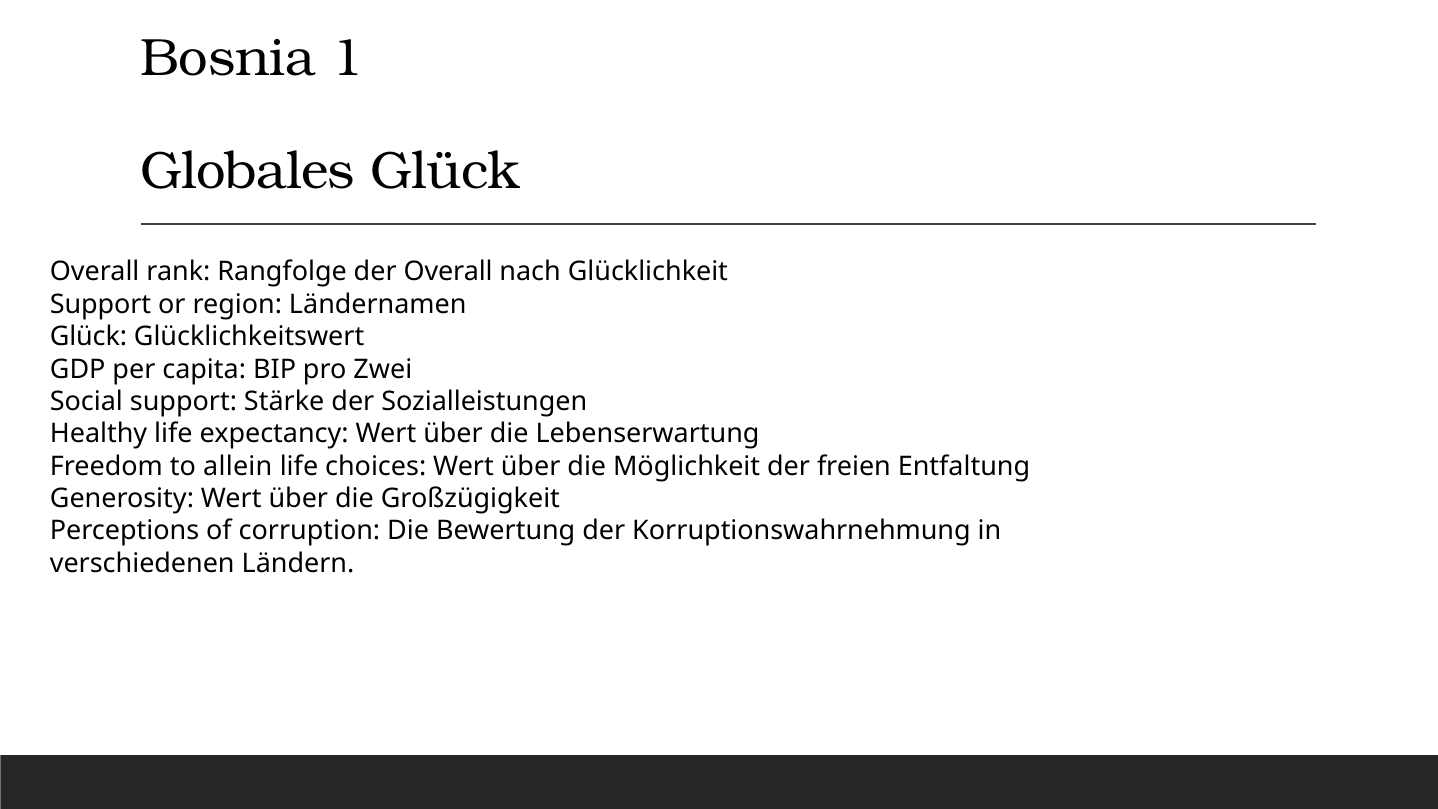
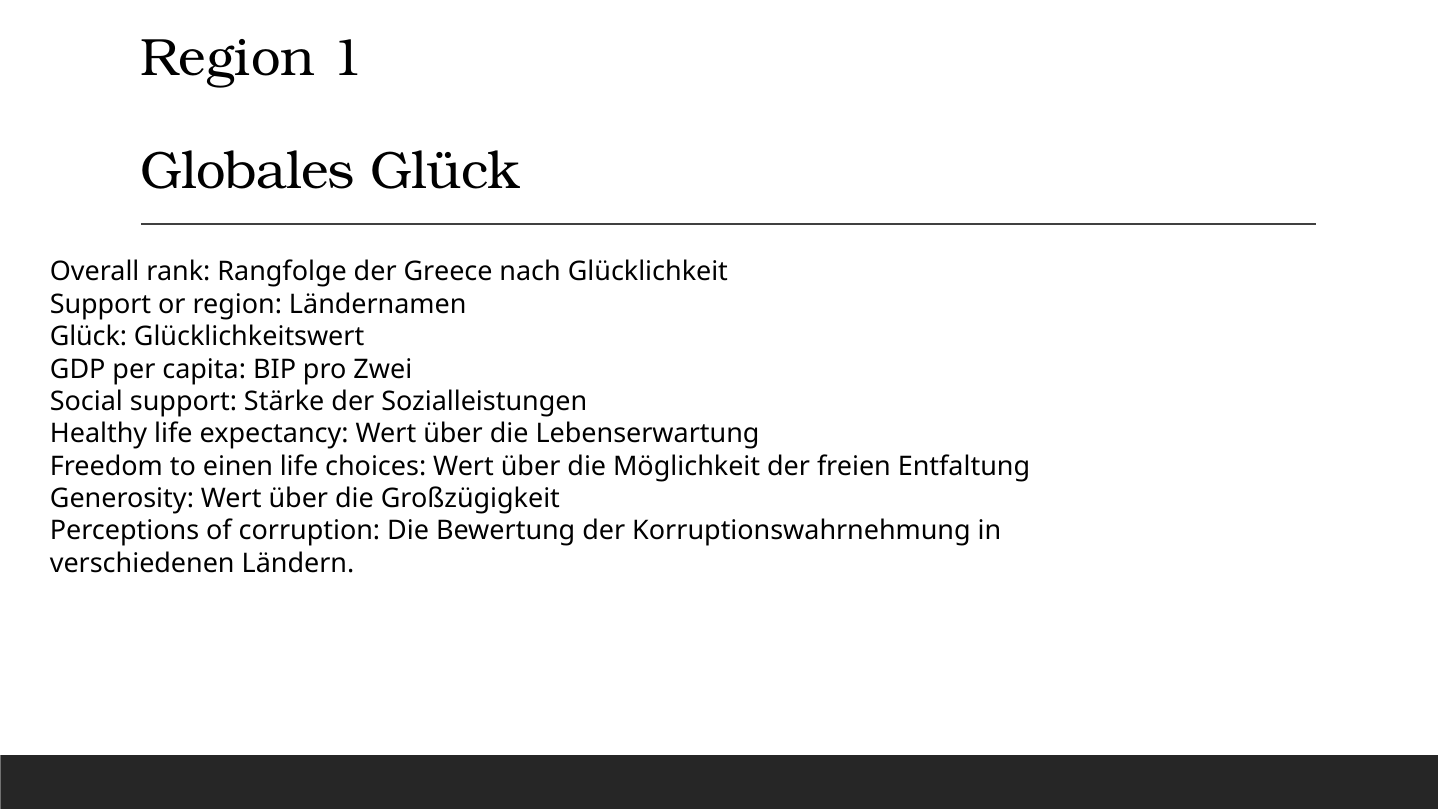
Bosnia at (228, 58): Bosnia -> Region
der Overall: Overall -> Greece
allein: allein -> einen
